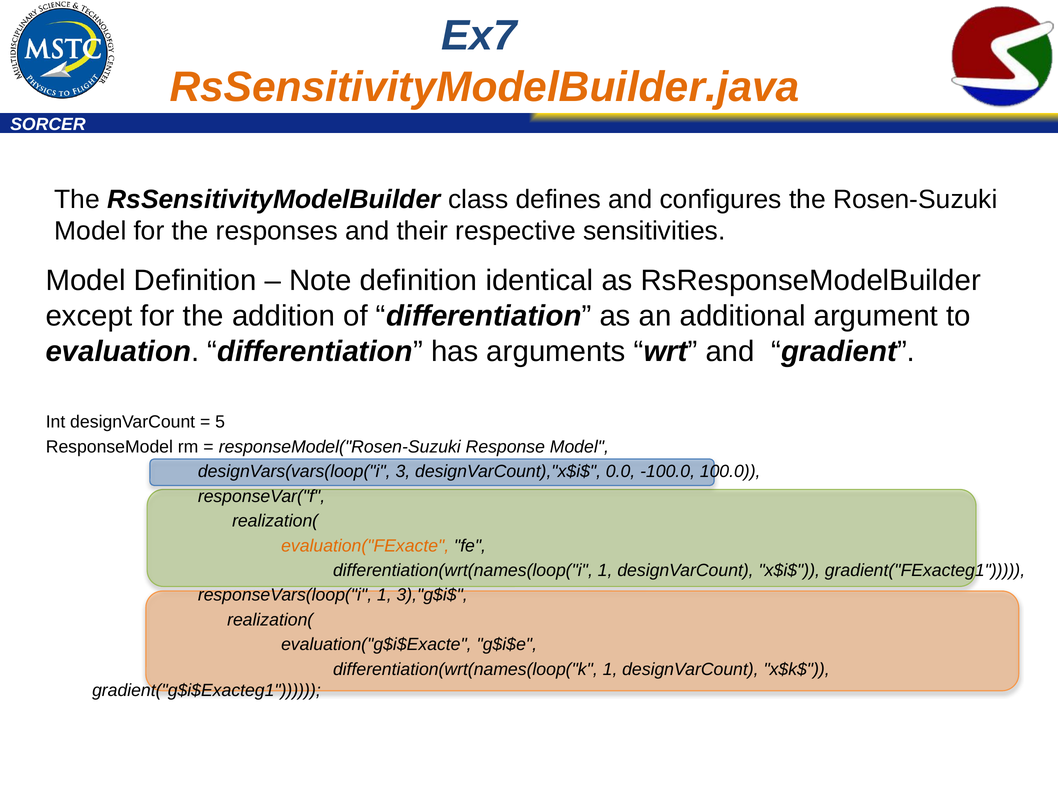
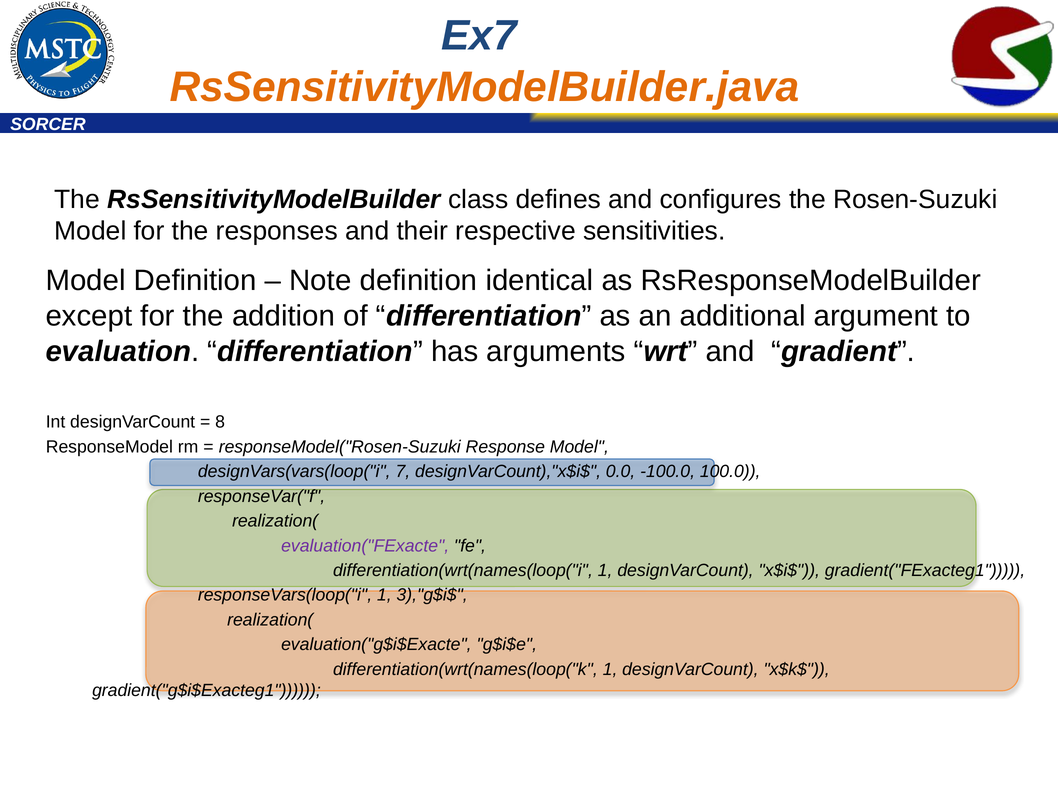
5: 5 -> 8
3: 3 -> 7
evaluation("FExacte colour: orange -> purple
